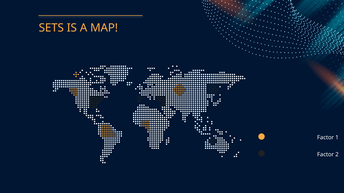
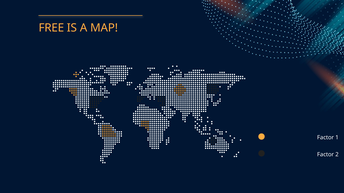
SETS: SETS -> FREE
